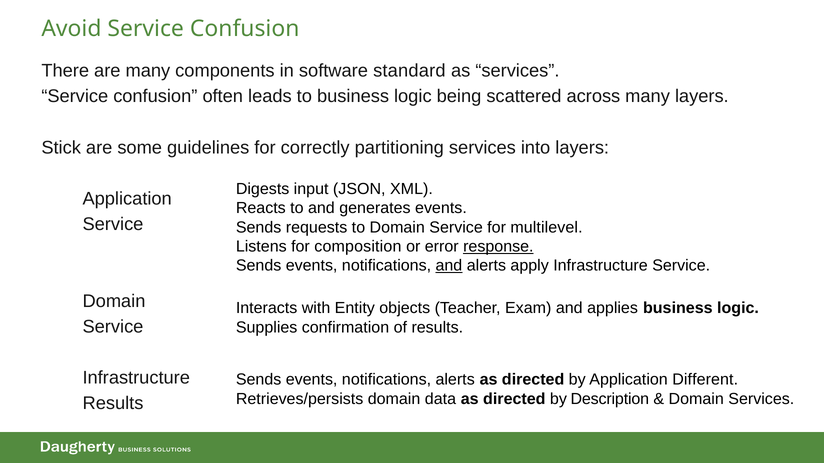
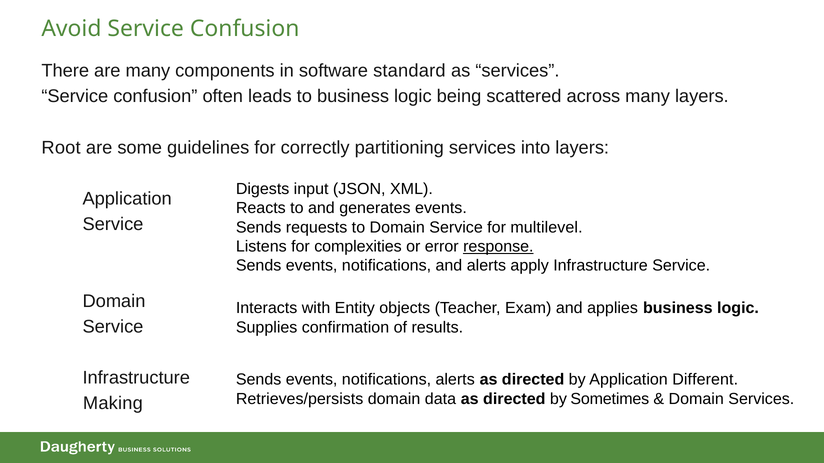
Stick: Stick -> Root
composition: composition -> complexities
and at (449, 266) underline: present -> none
Description: Description -> Sometimes
Results at (113, 404): Results -> Making
